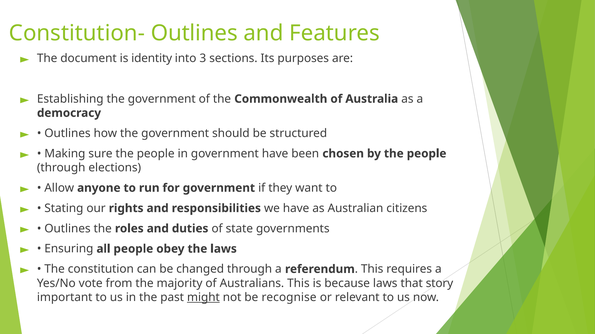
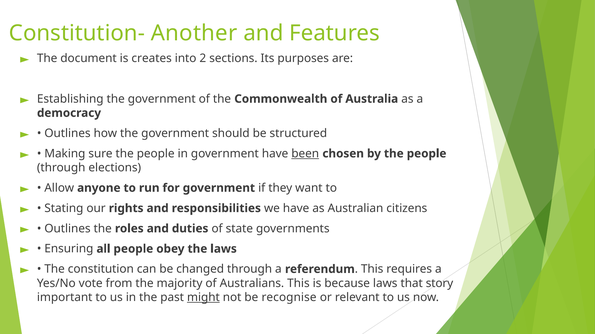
Constitution- Outlines: Outlines -> Another
identity: identity -> creates
3: 3 -> 2
been underline: none -> present
